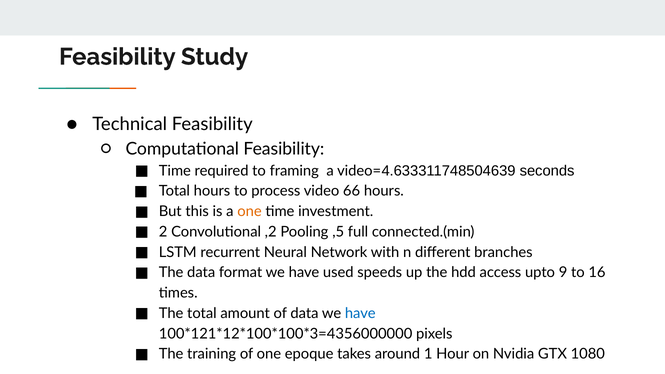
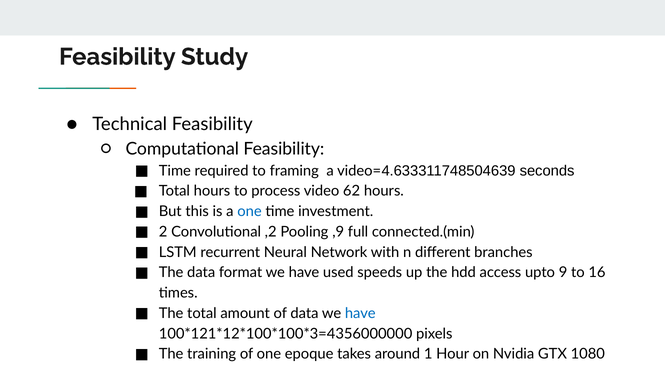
66: 66 -> 62
one at (249, 212) colour: orange -> blue
,5: ,5 -> ,9
